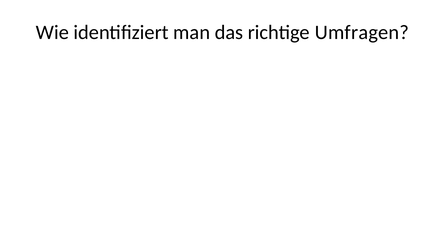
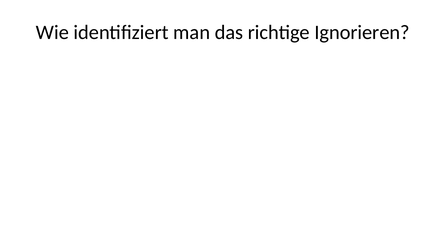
Umfragen: Umfragen -> Ignorieren
